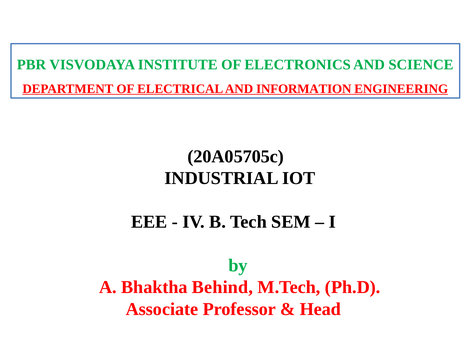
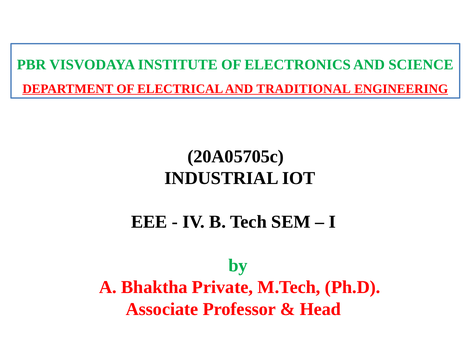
INFORMATION: INFORMATION -> TRADITIONAL
Behind: Behind -> Private
